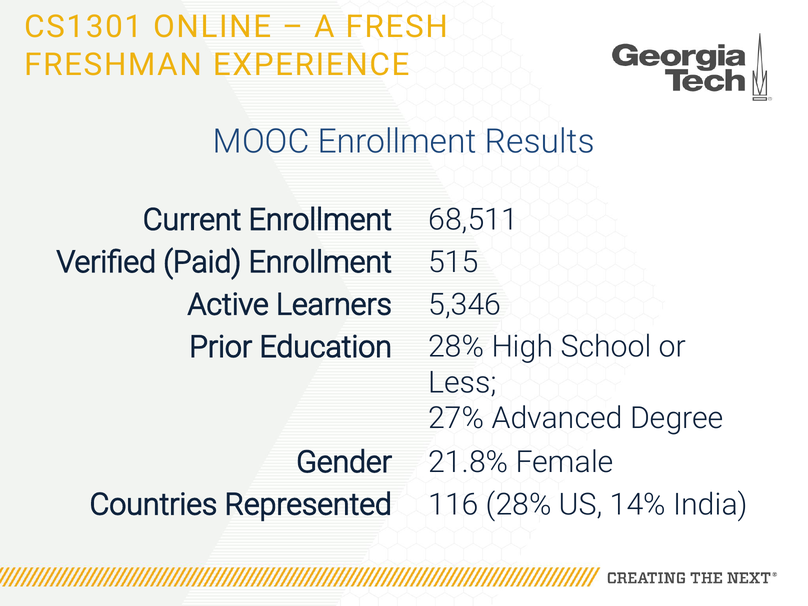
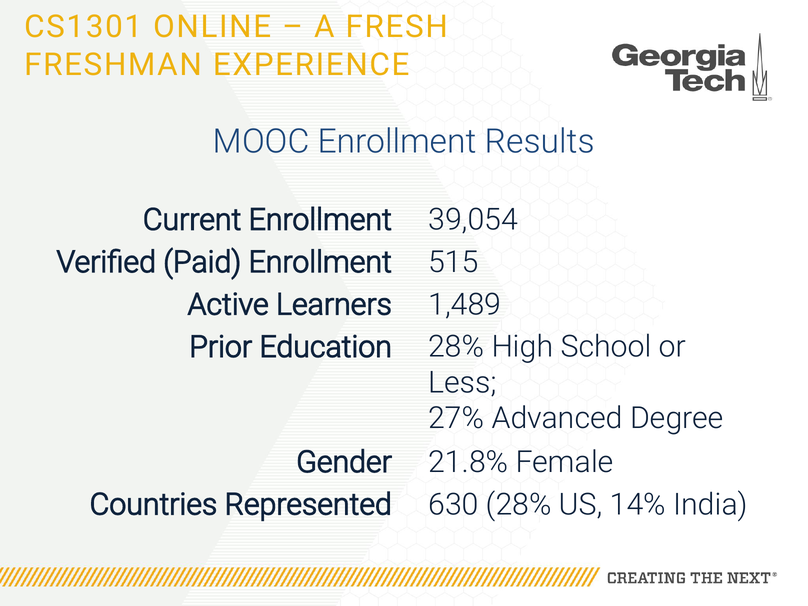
68,511: 68,511 -> 39,054
5,346: 5,346 -> 1,489
116: 116 -> 630
